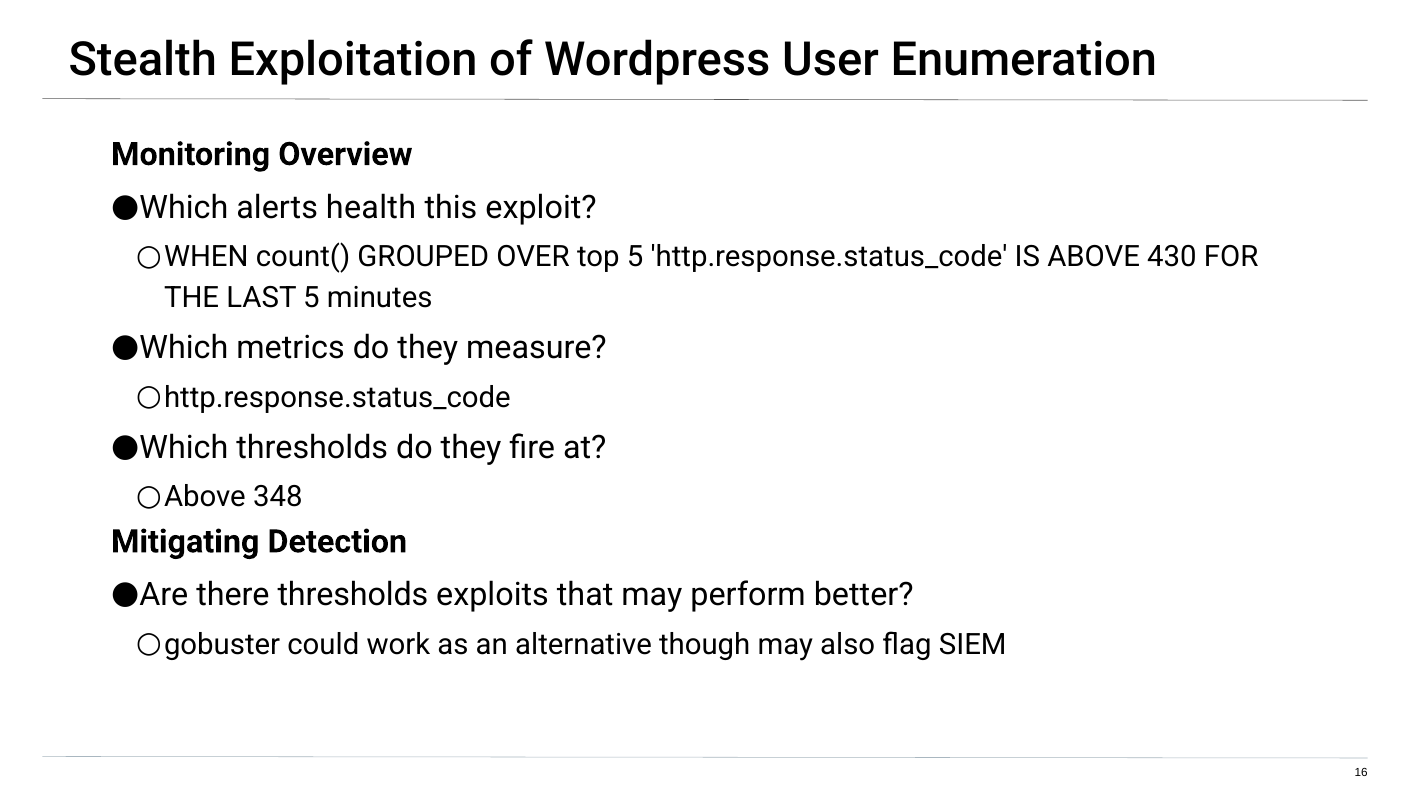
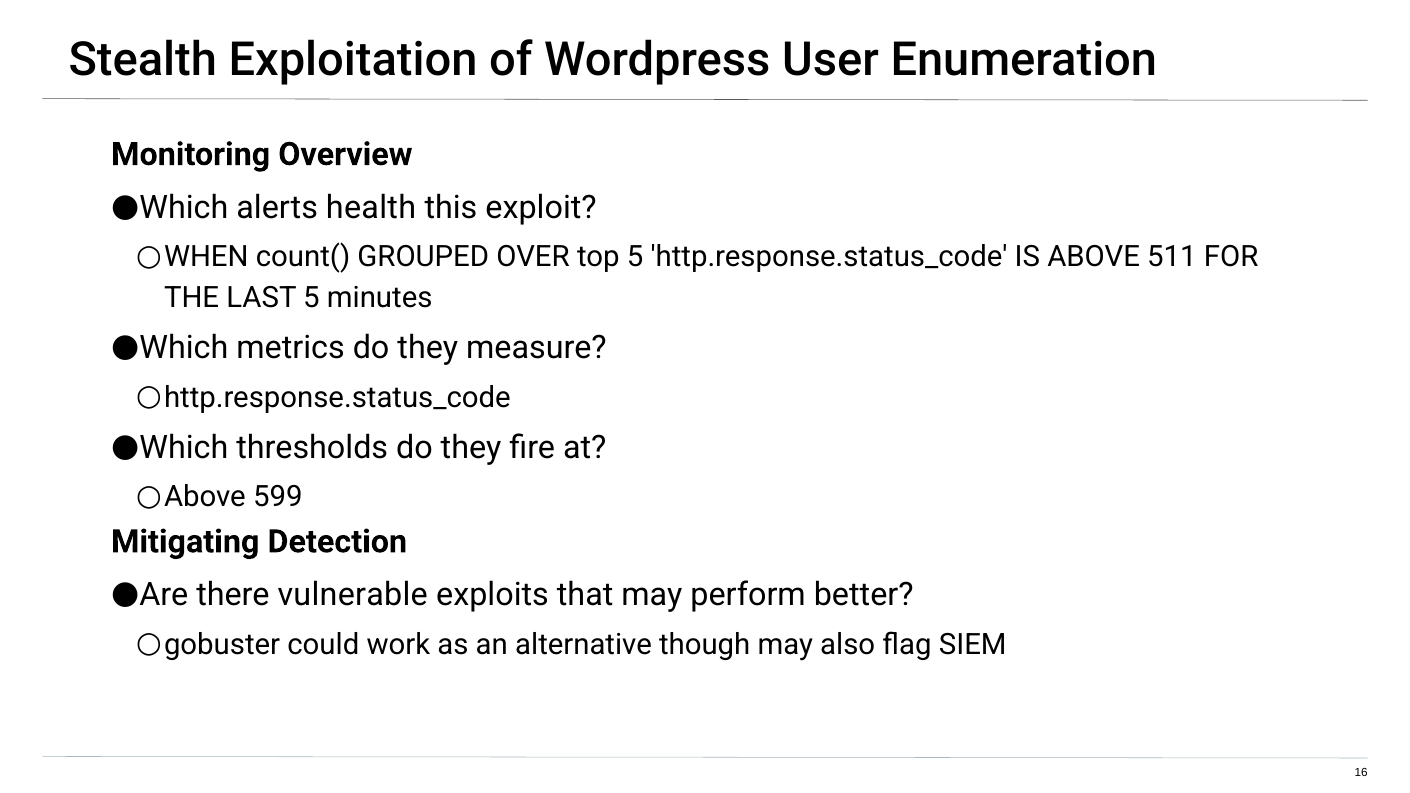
430: 430 -> 511
348: 348 -> 599
there thresholds: thresholds -> vulnerable
